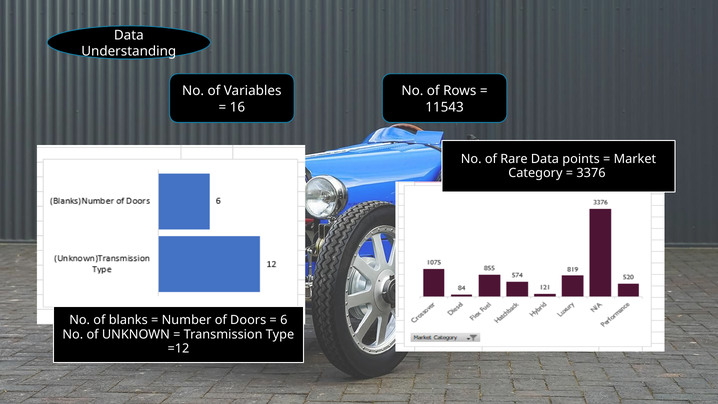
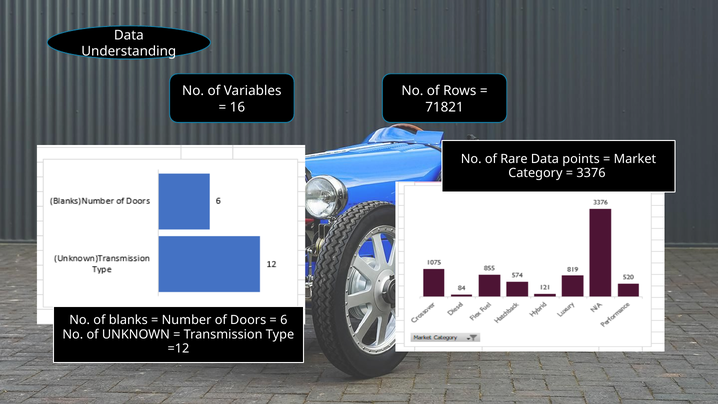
11543: 11543 -> 71821
